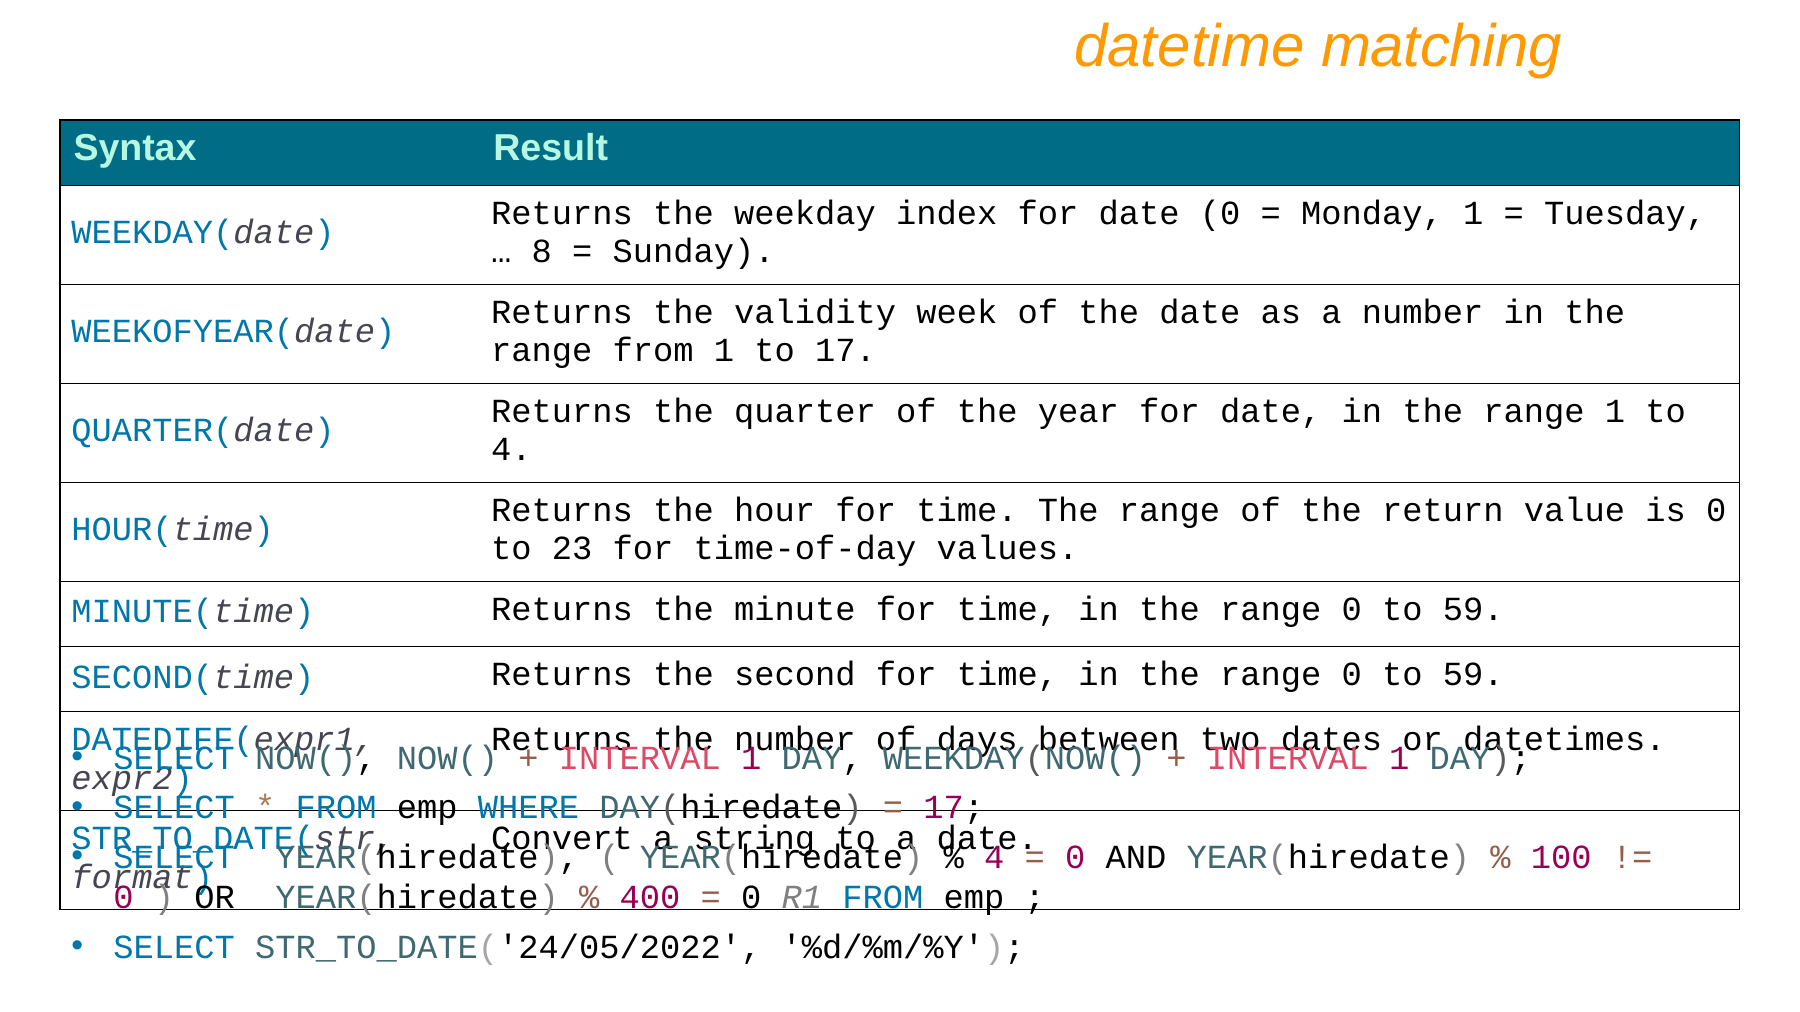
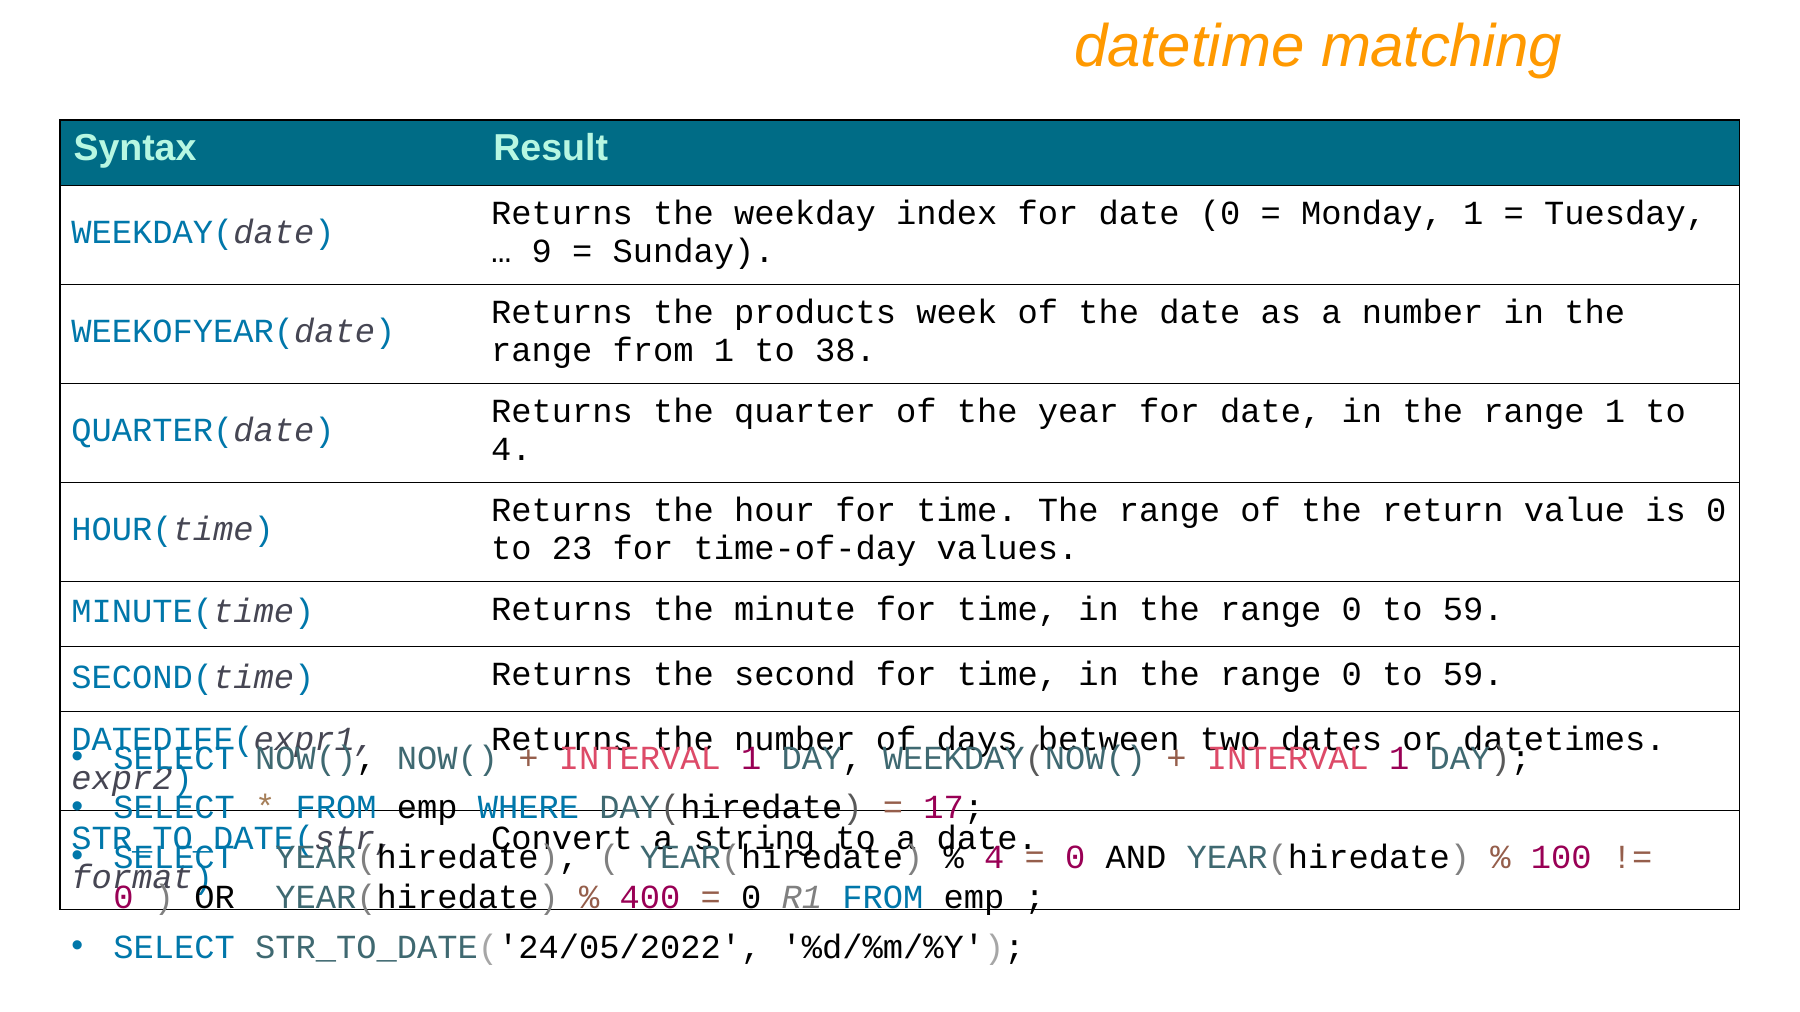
8: 8 -> 9
validity: validity -> products
to 17: 17 -> 38
